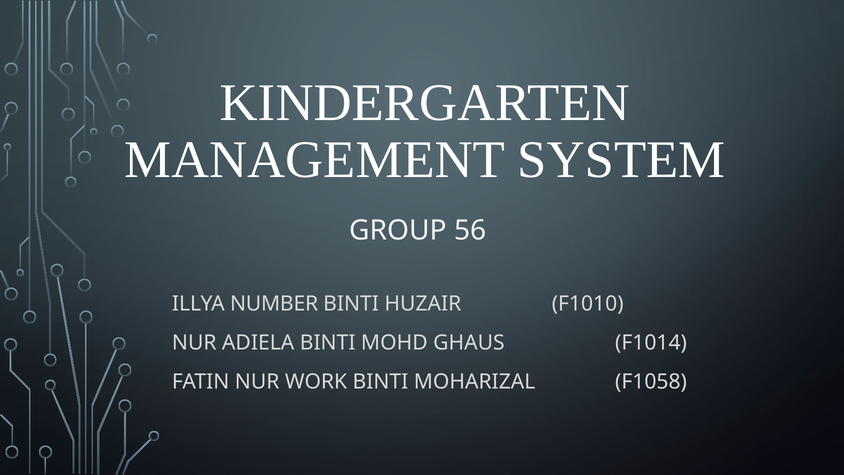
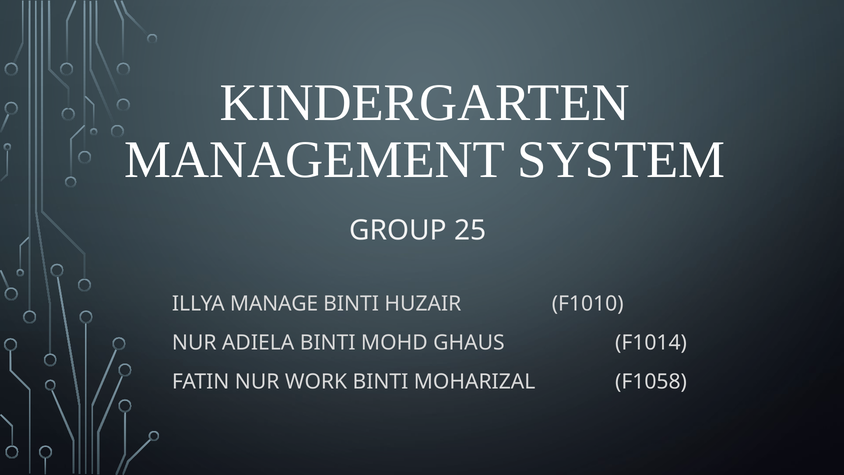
56: 56 -> 25
NUMBER: NUMBER -> MANAGE
